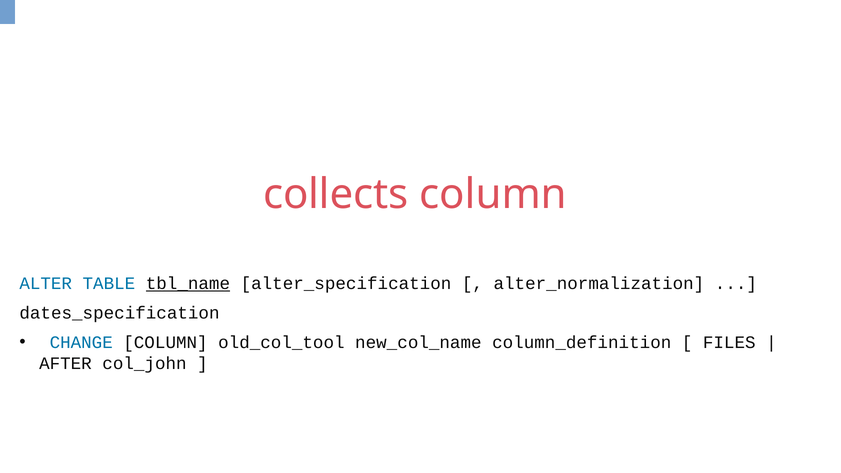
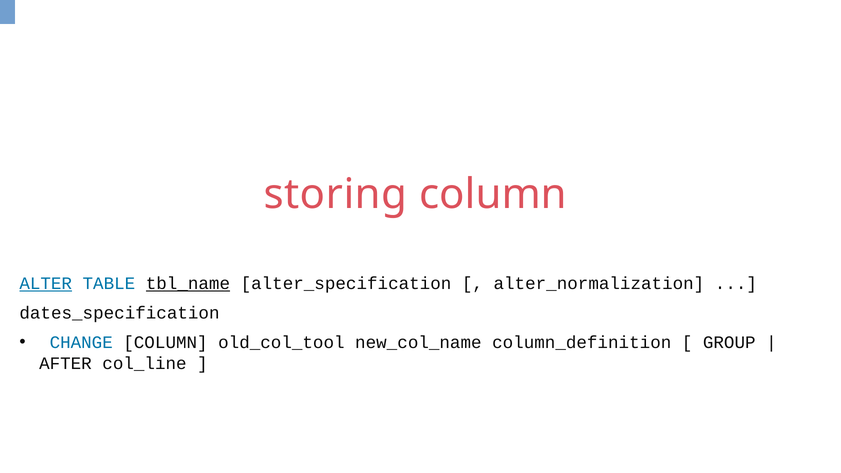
collects: collects -> storing
ALTER underline: none -> present
FILES: FILES -> GROUP
col_john: col_john -> col_line
